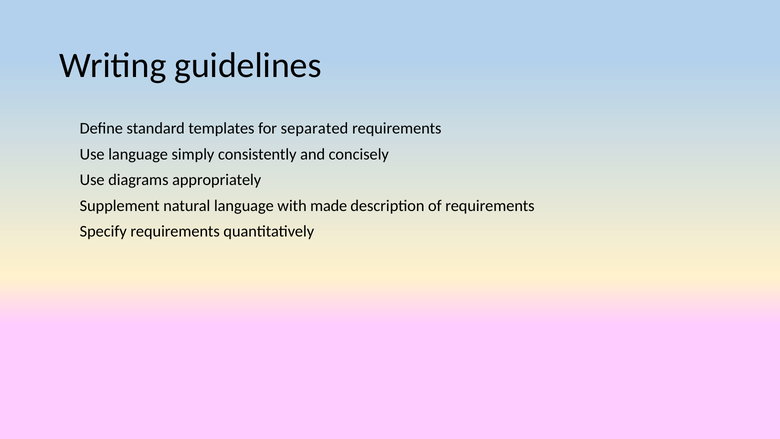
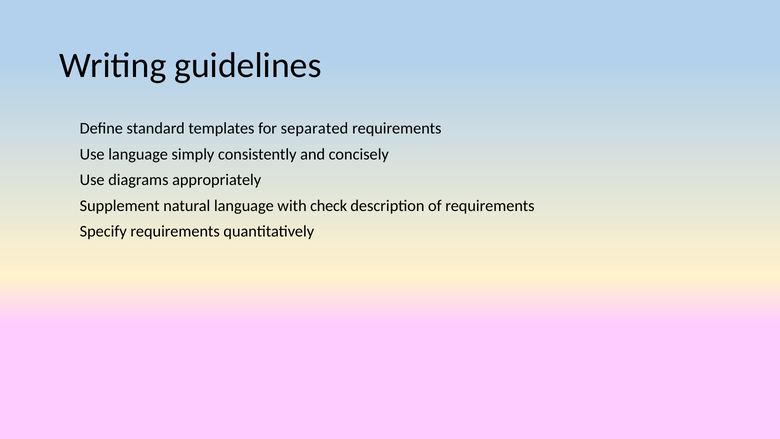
made: made -> check
